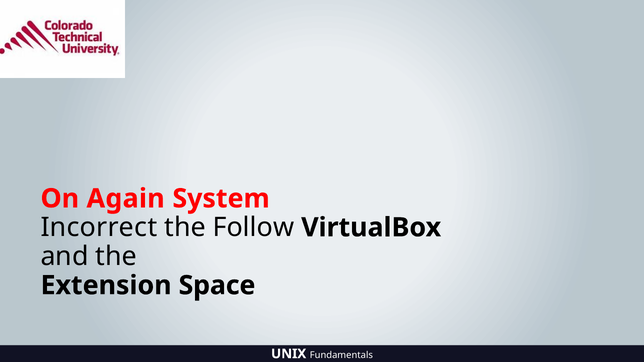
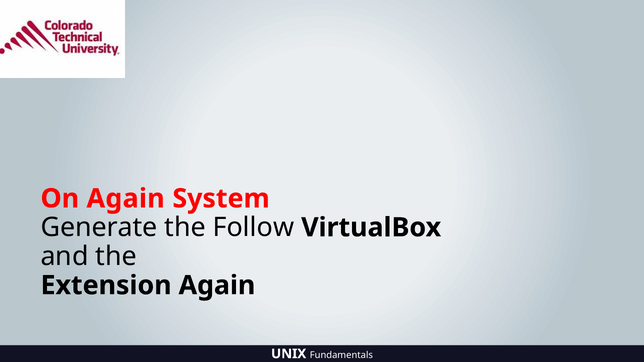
Incorrect: Incorrect -> Generate
Extension Space: Space -> Again
